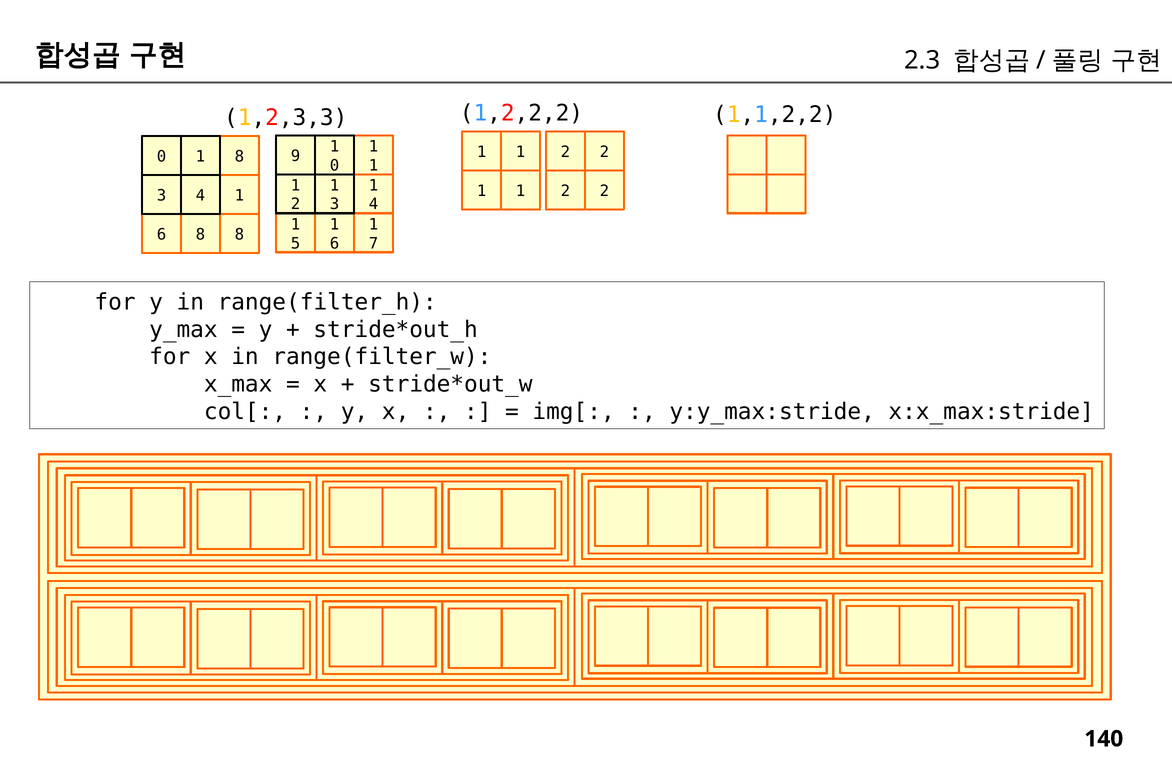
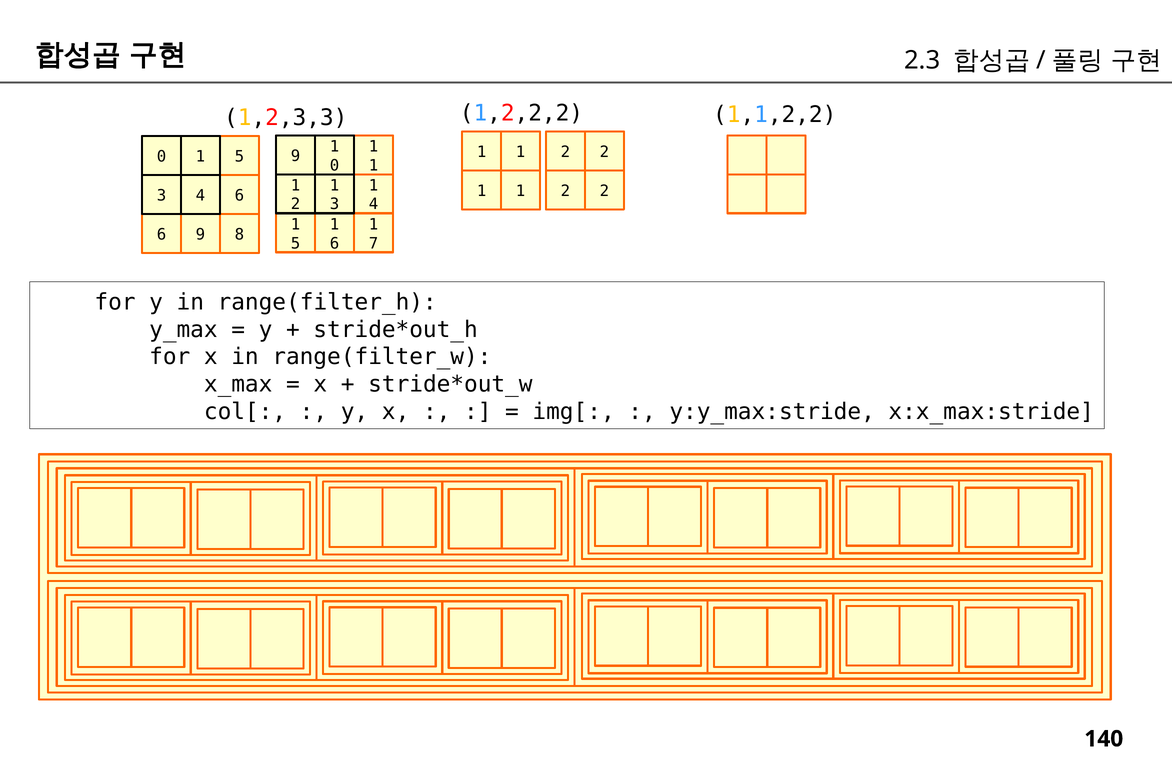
0 1 8: 8 -> 5
3 4 1: 1 -> 6
6 8: 8 -> 9
